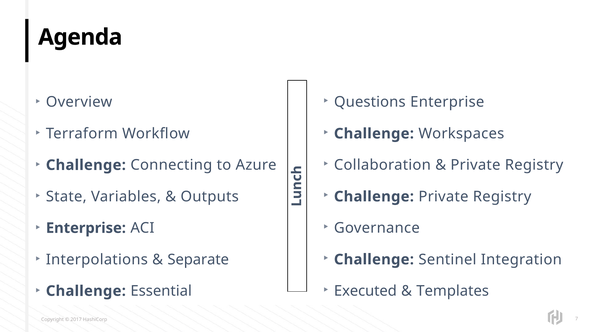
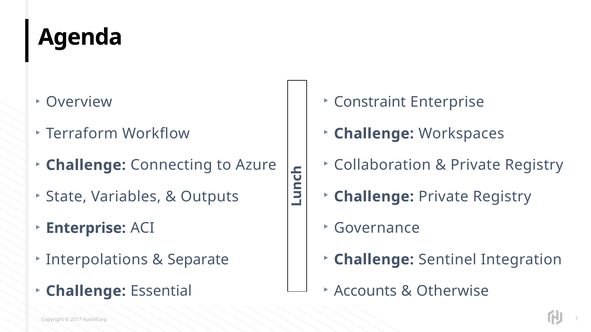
Questions: Questions -> Constraint
Executed: Executed -> Accounts
Templates: Templates -> Otherwise
